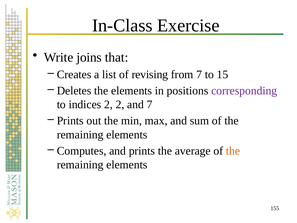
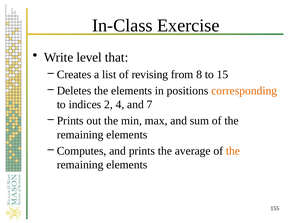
joins: joins -> level
from 7: 7 -> 8
corresponding colour: purple -> orange
2 2: 2 -> 4
